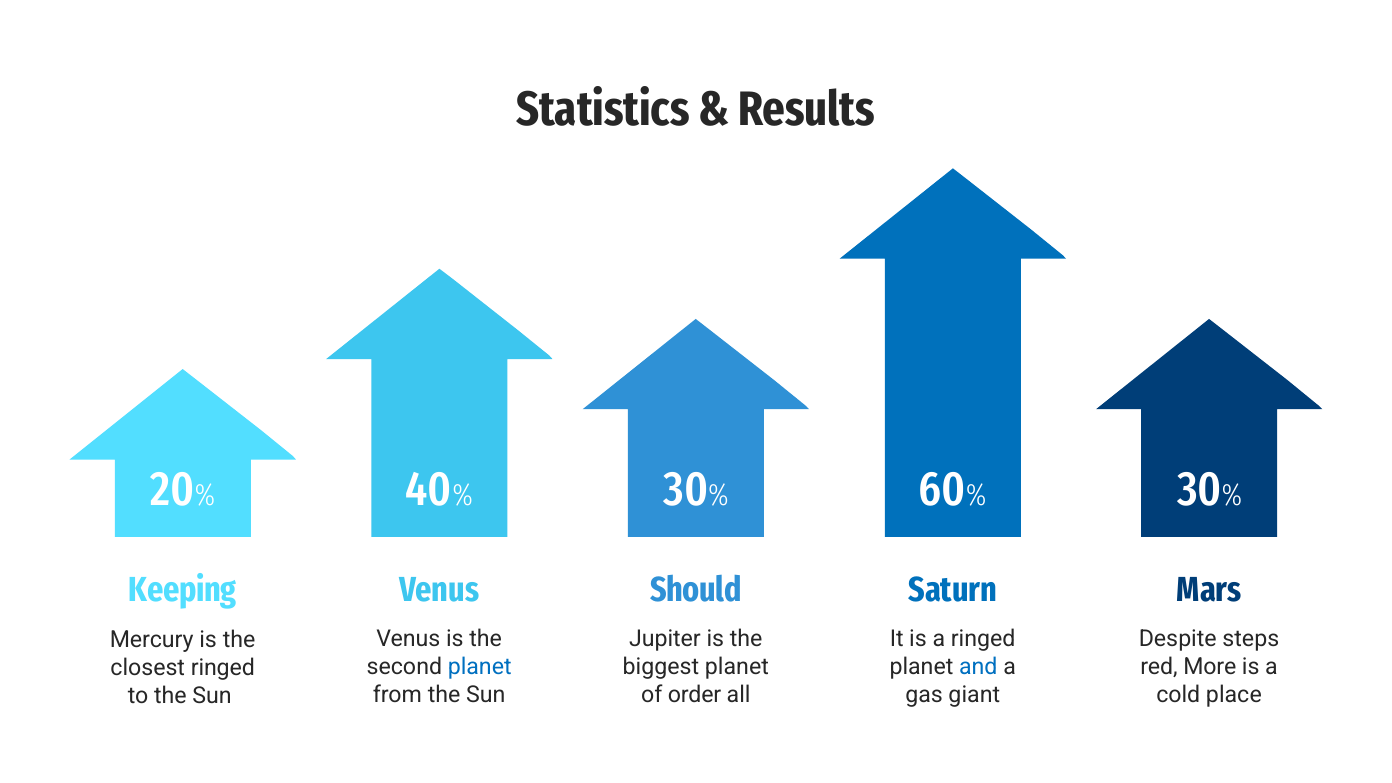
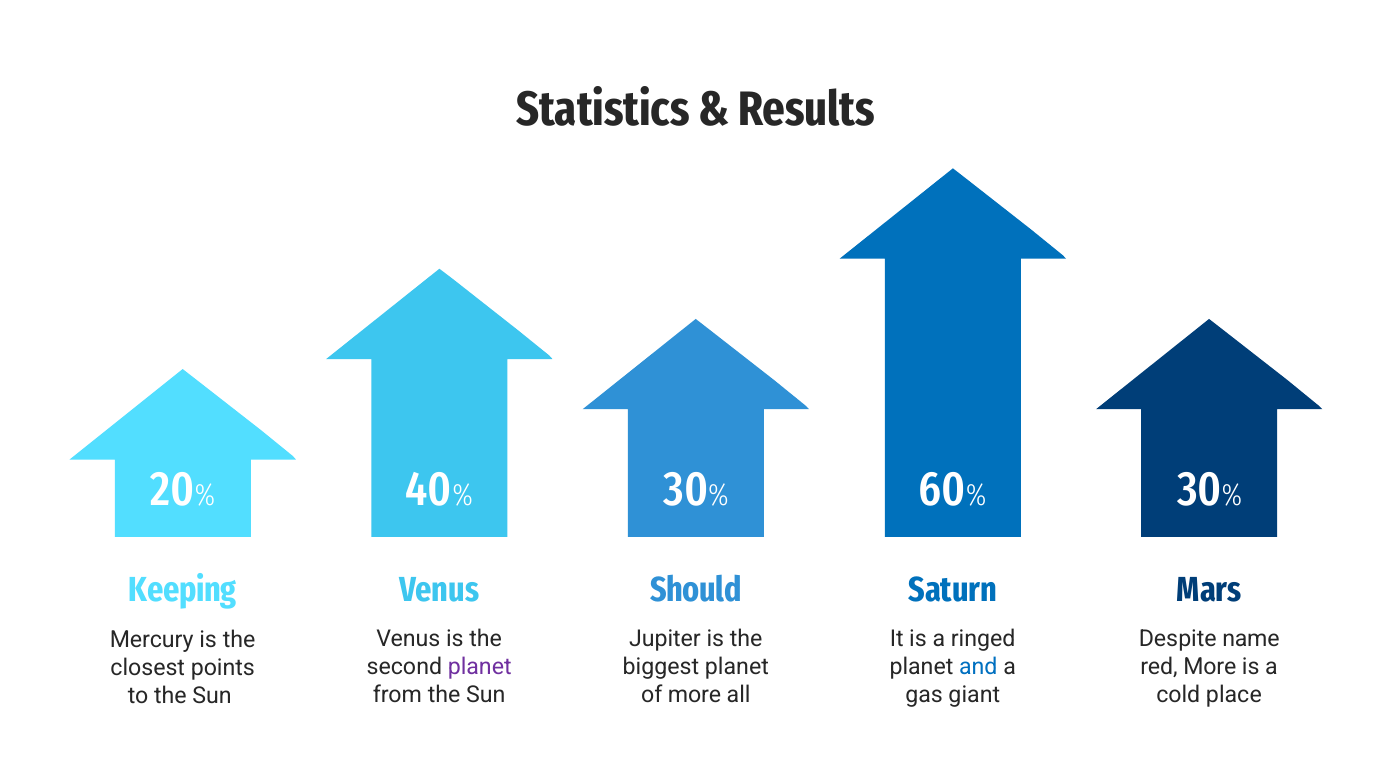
steps: steps -> name
planet at (480, 667) colour: blue -> purple
closest ringed: ringed -> points
of order: order -> more
